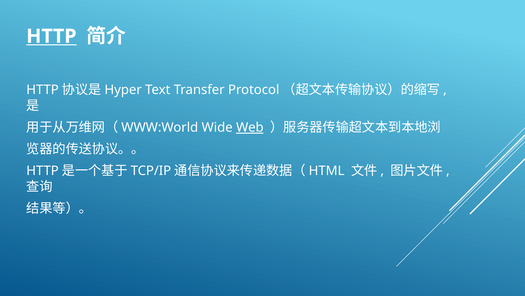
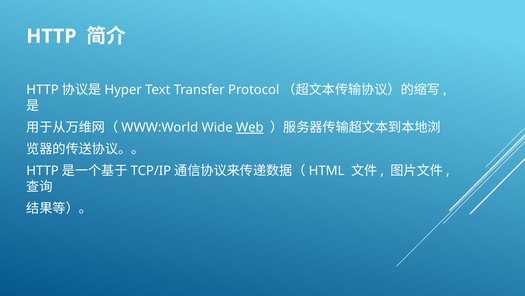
HTTP at (51, 36) underline: present -> none
